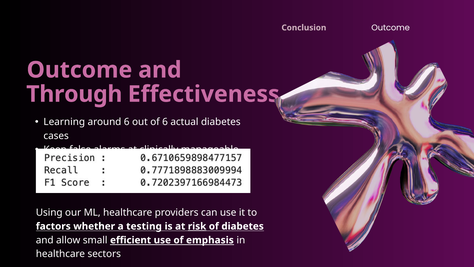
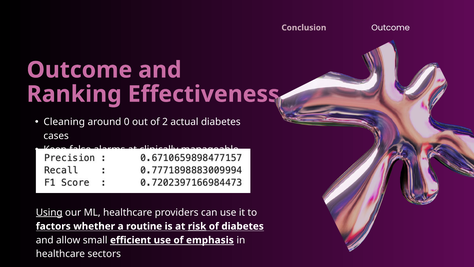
Through: Through -> Ranking
Learning: Learning -> Cleaning
around 6: 6 -> 0
of 6: 6 -> 2
Using underline: none -> present
testing: testing -> routine
